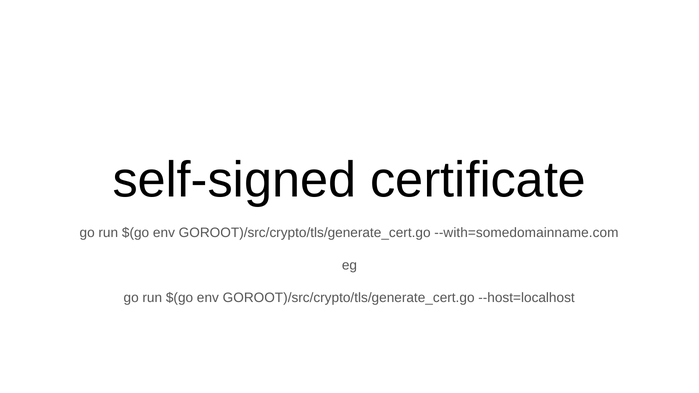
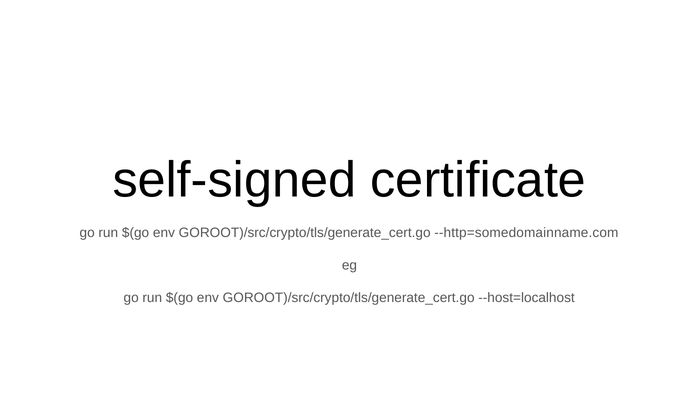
--with=somedomainname.com: --with=somedomainname.com -> --http=somedomainname.com
